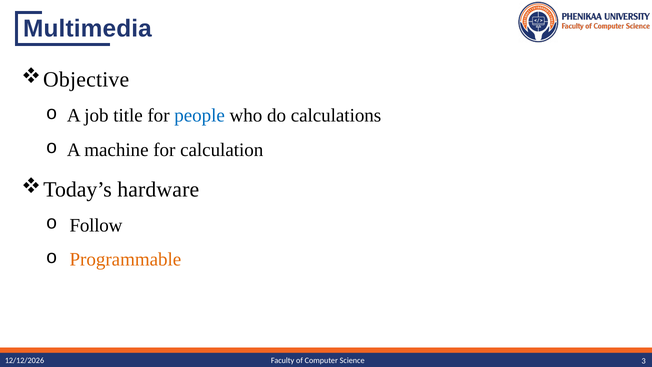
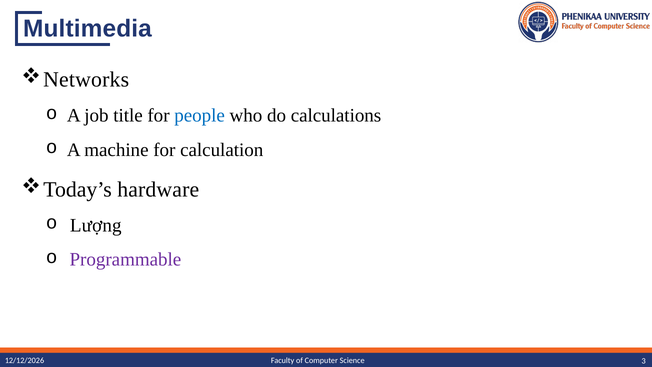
Objective: Objective -> Networks
Follow: Follow -> Lượng
Programmable colour: orange -> purple
